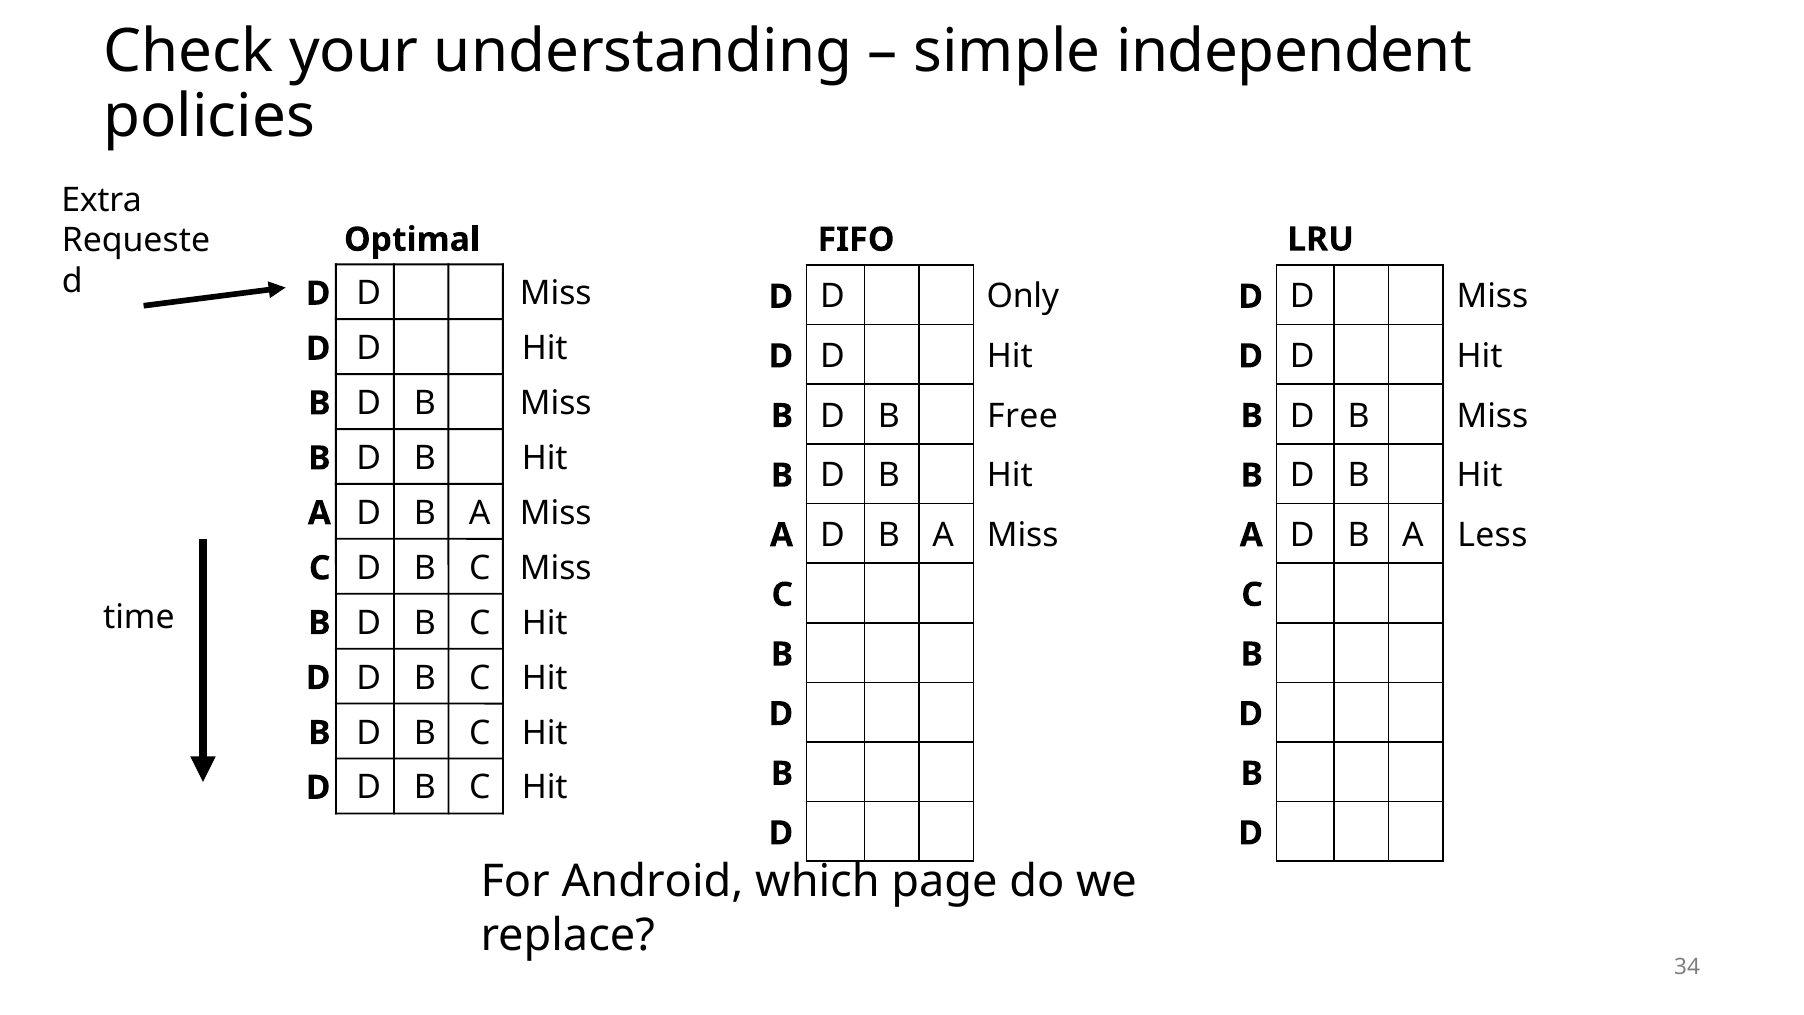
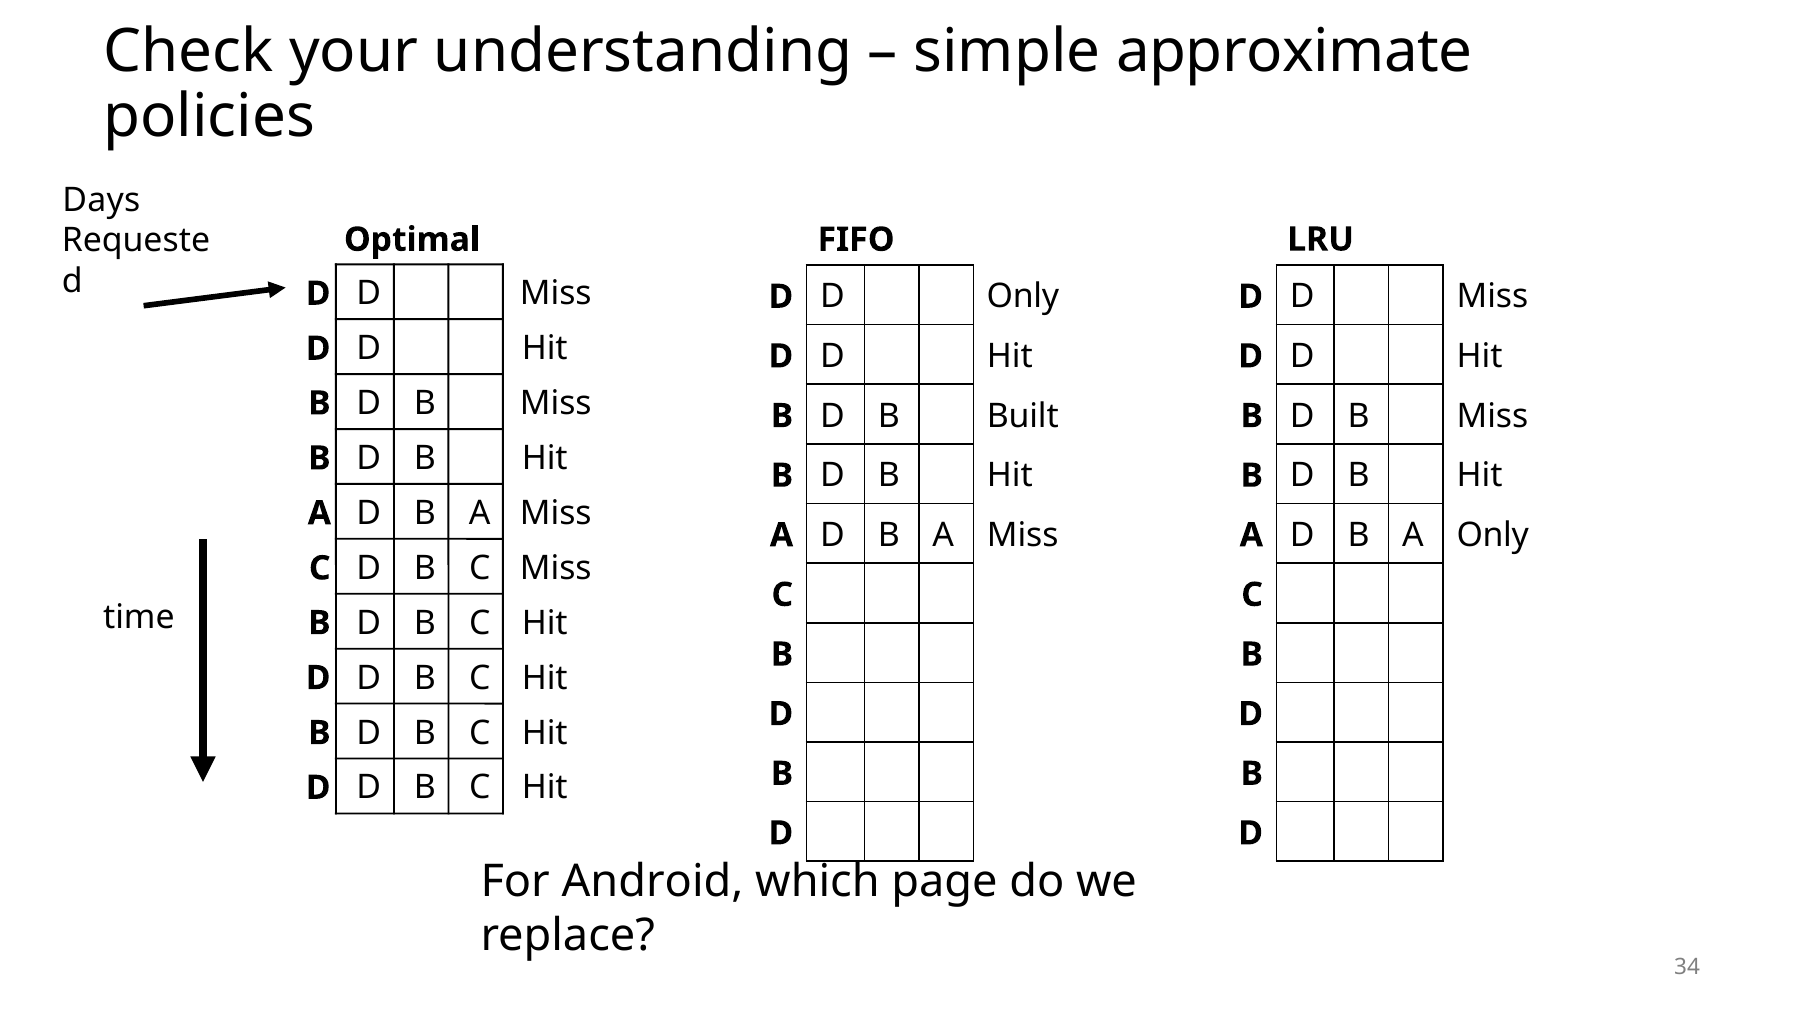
independent: independent -> approximate
Extra: Extra -> Days
Free: Free -> Built
A Less: Less -> Only
